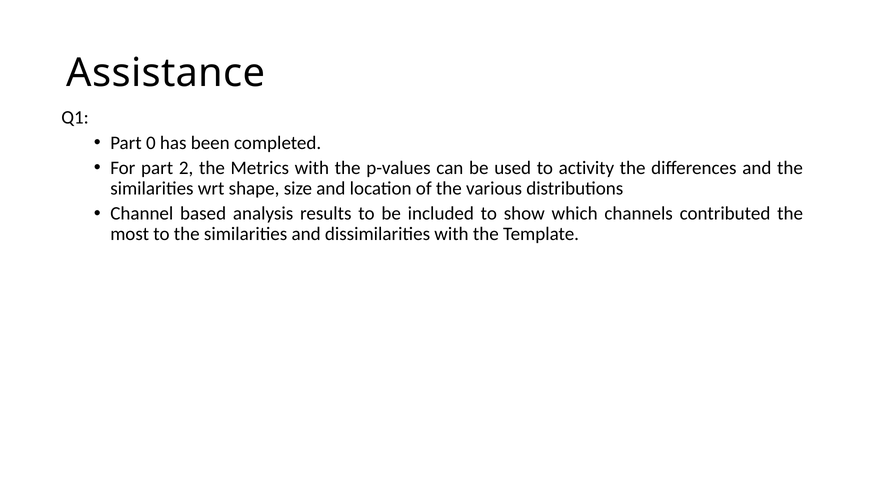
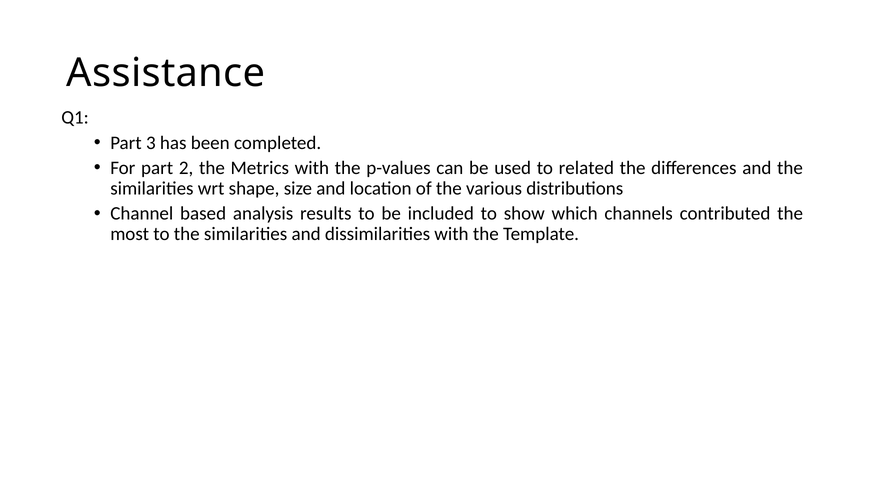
0: 0 -> 3
activity: activity -> related
